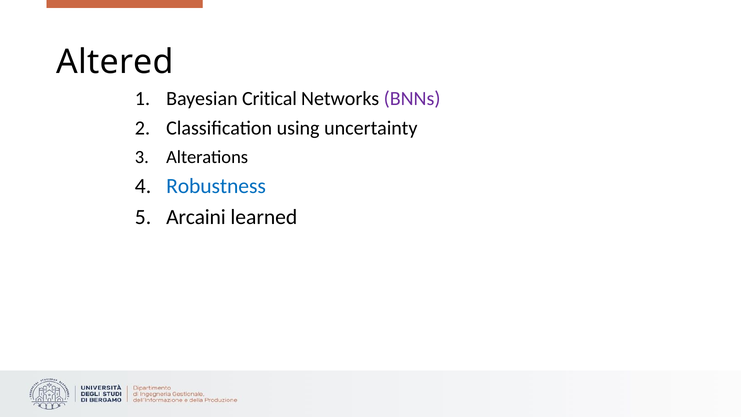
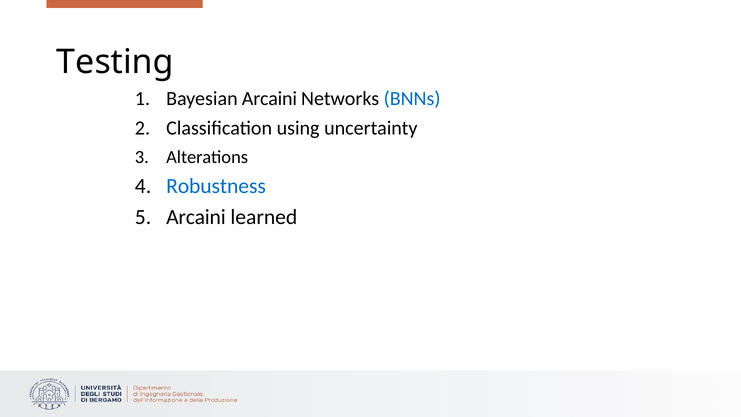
Altered: Altered -> Testing
Bayesian Critical: Critical -> Arcaini
BNNs colour: purple -> blue
